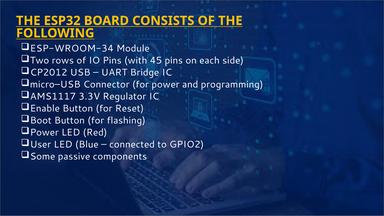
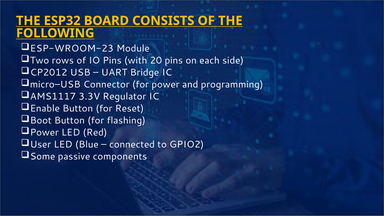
ESP-WROOM-34: ESP-WROOM-34 -> ESP-WROOM-23
45: 45 -> 20
